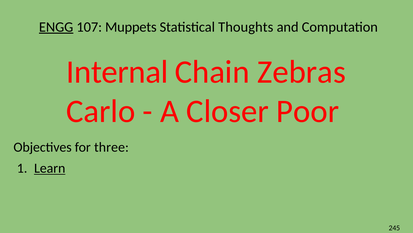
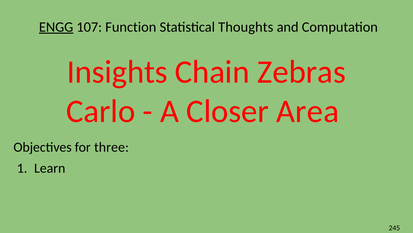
Muppets: Muppets -> Function
Internal: Internal -> Insights
Poor: Poor -> Area
Learn underline: present -> none
